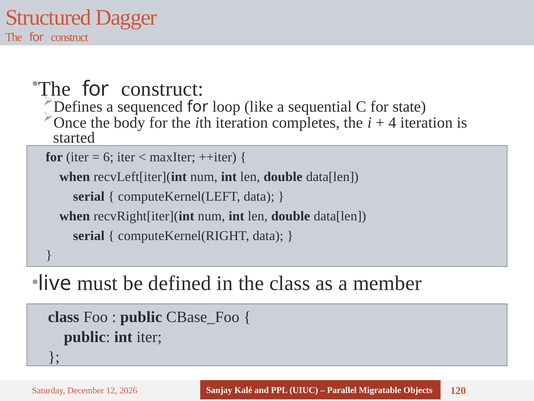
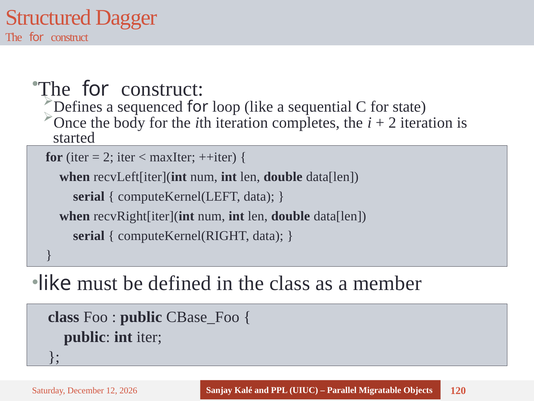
4 at (392, 123): 4 -> 2
6 at (108, 157): 6 -> 2
live at (55, 283): live -> like
